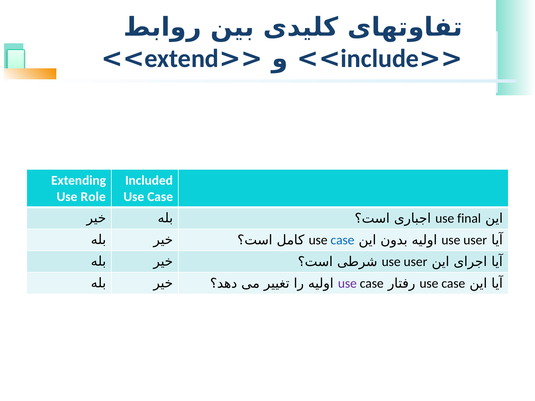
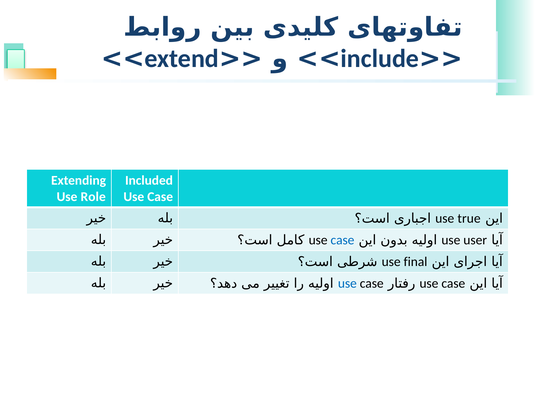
final: final -> true
user at (415, 262): user -> final
use at (347, 284) colour: purple -> blue
